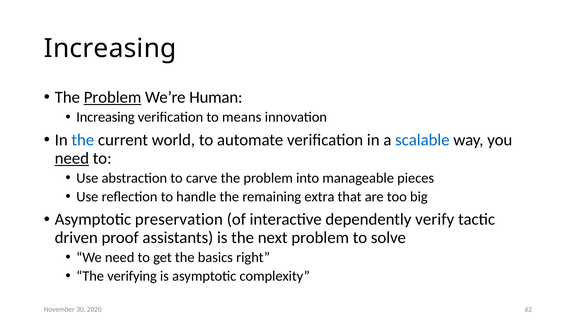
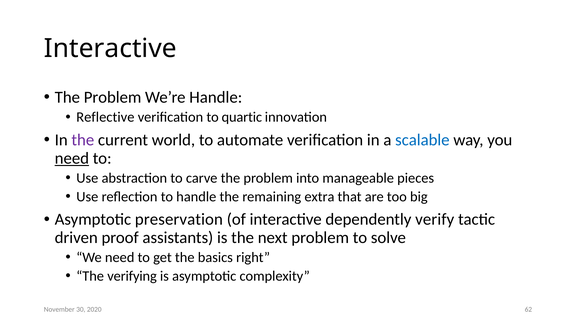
Increasing at (110, 48): Increasing -> Interactive
Problem at (113, 97) underline: present -> none
We’re Human: Human -> Handle
Increasing at (105, 117): Increasing -> Reflective
means: means -> quartic
the at (83, 140) colour: blue -> purple
